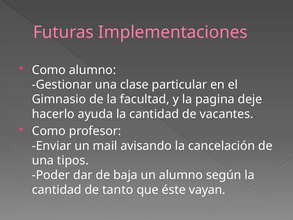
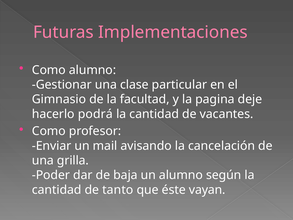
ayuda: ayuda -> podrá
tipos: tipos -> grilla
